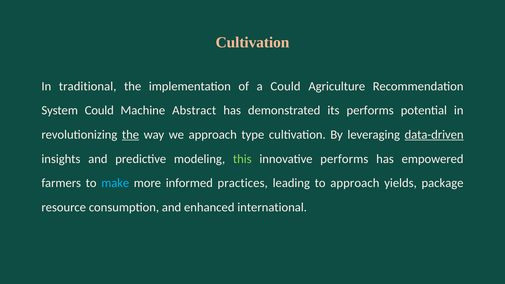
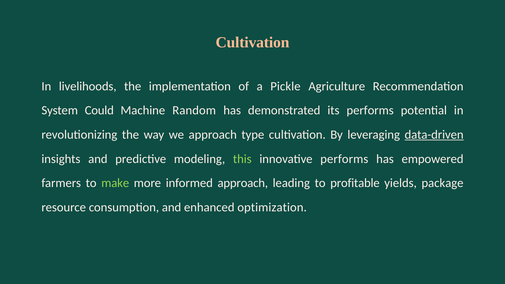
traditional: traditional -> livelihoods
a Could: Could -> Pickle
Abstract: Abstract -> Random
the at (131, 135) underline: present -> none
make colour: light blue -> light green
informed practices: practices -> approach
to approach: approach -> profitable
international: international -> optimization
